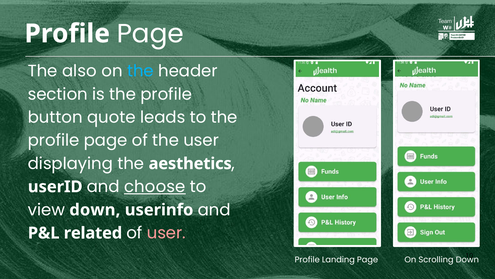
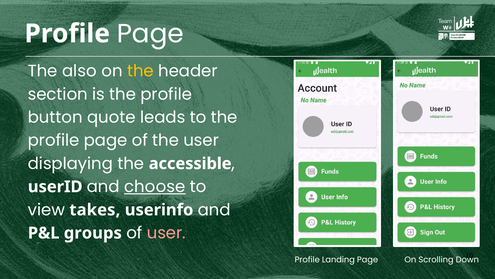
the at (140, 71) colour: light blue -> yellow
aesthetics: aesthetics -> accessible
view down: down -> takes
related: related -> groups
